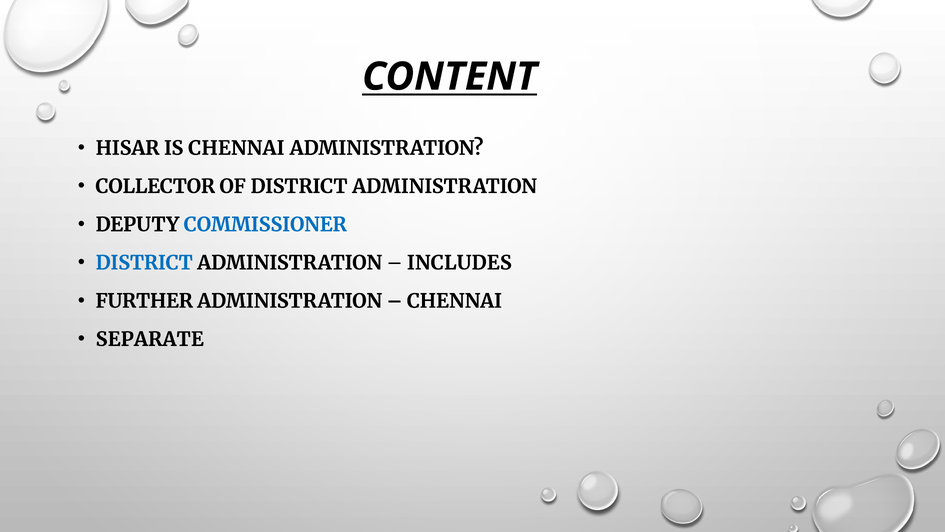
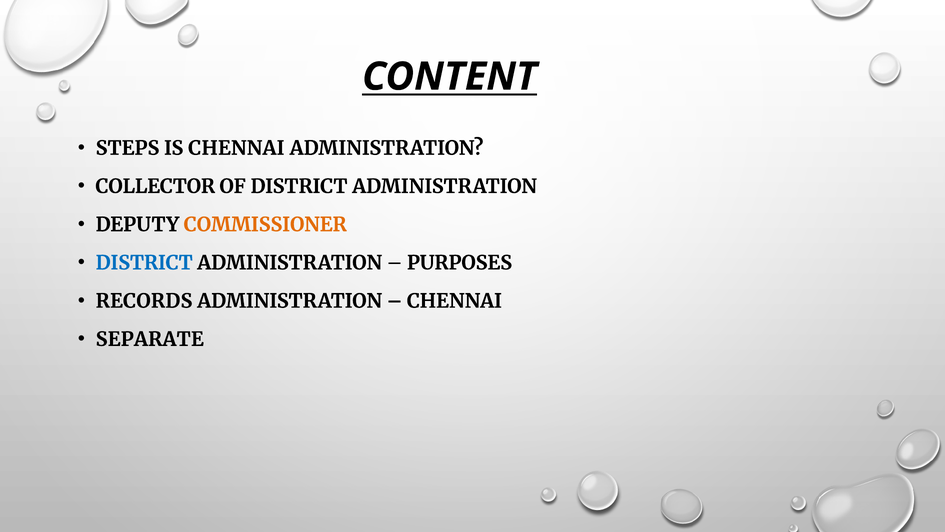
HISAR: HISAR -> STEPS
COMMISSIONER colour: blue -> orange
INCLUDES: INCLUDES -> PURPOSES
FURTHER: FURTHER -> RECORDS
